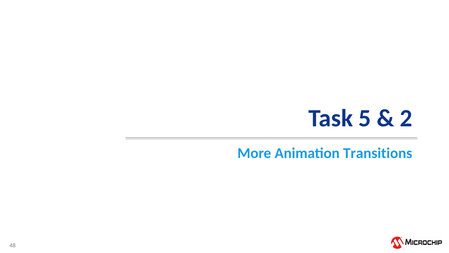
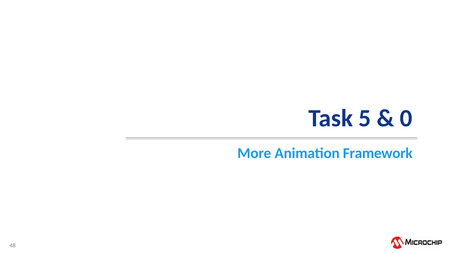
2: 2 -> 0
Transitions: Transitions -> Framework
